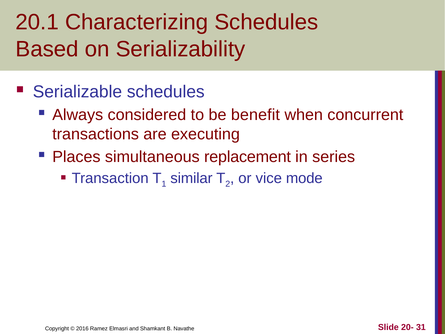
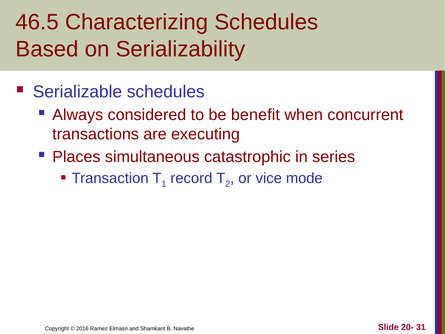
20.1: 20.1 -> 46.5
replacement: replacement -> catastrophic
similar: similar -> record
